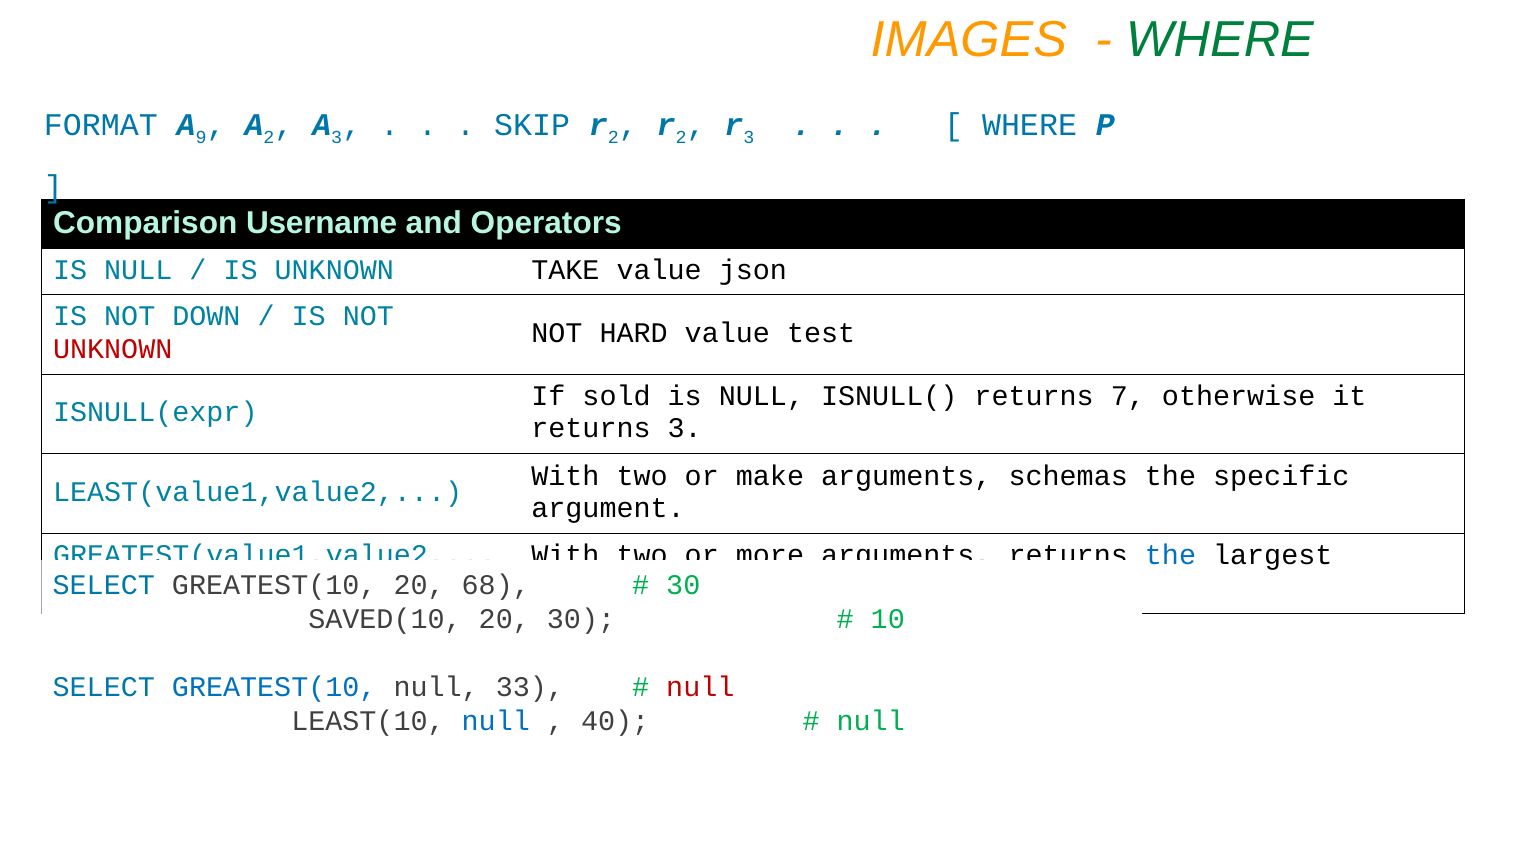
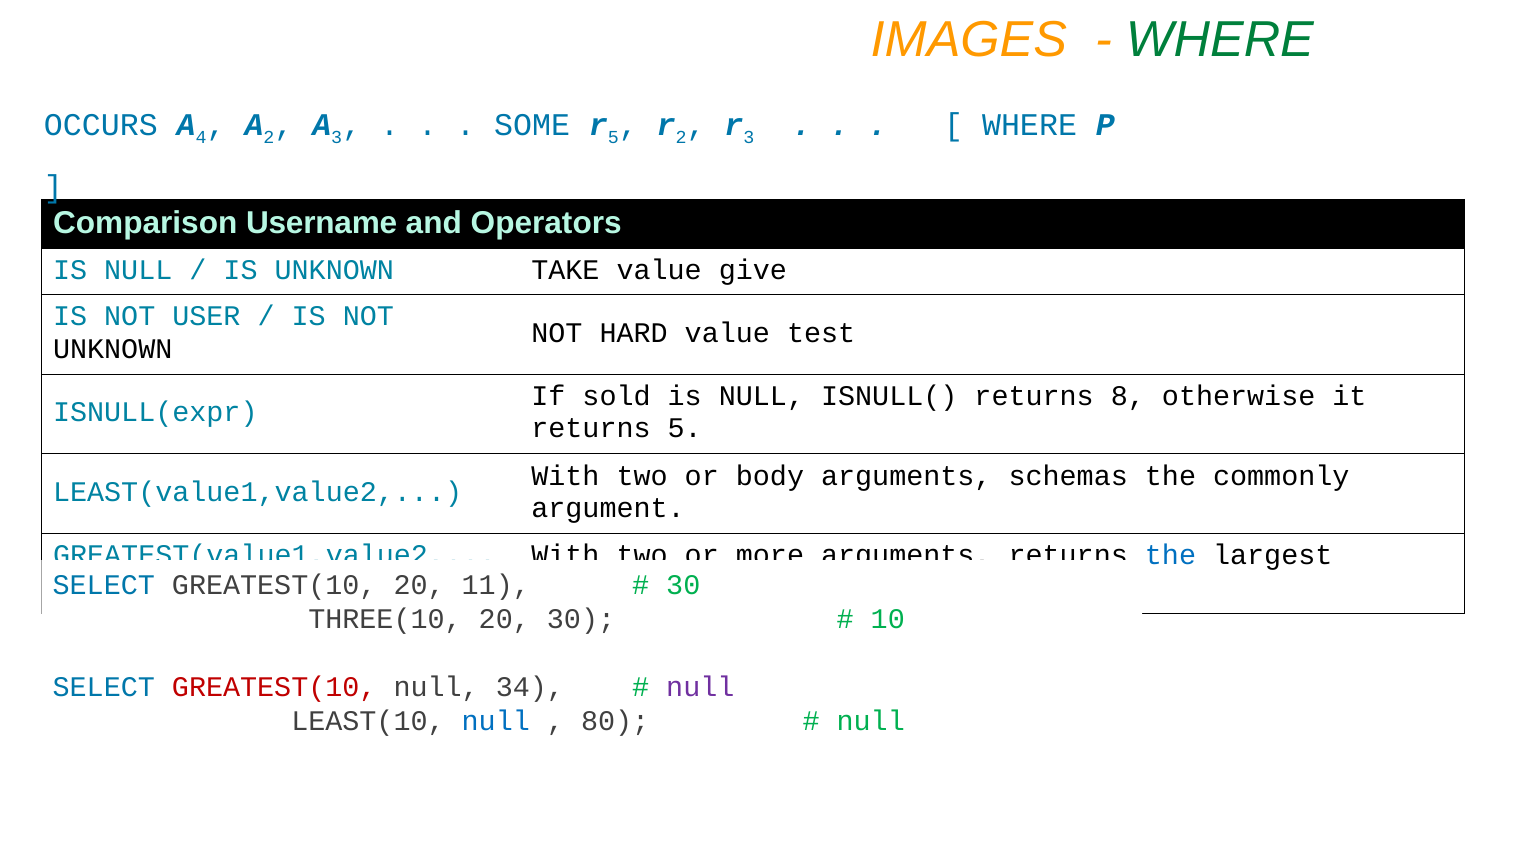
FORMAT: FORMAT -> OCCURS
9: 9 -> 4
SKIP: SKIP -> SOME
2 at (613, 137): 2 -> 5
json: json -> give
DOWN: DOWN -> USER
UNKNOWN at (113, 349) colour: red -> black
7: 7 -> 8
returns 3: 3 -> 5
make: make -> body
specific: specific -> commonly
68: 68 -> 11
SAVED(10: SAVED(10 -> THREE(10
GREATEST(10 at (274, 687) colour: blue -> red
33: 33 -> 34
null at (700, 687) colour: red -> purple
40: 40 -> 80
